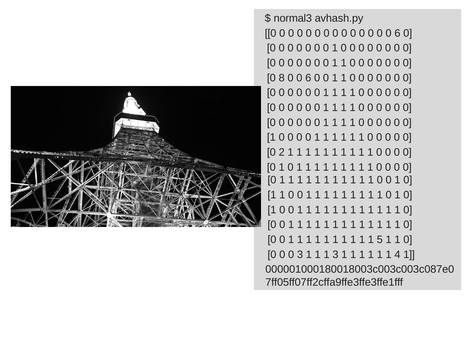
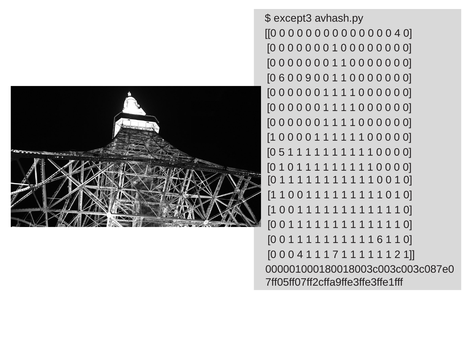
normal3: normal3 -> except3
6 at (397, 33): 6 -> 4
0 8: 8 -> 6
6 at (308, 78): 6 -> 9
2: 2 -> 5
1 5: 5 -> 6
3 at (300, 255): 3 -> 4
1 3: 3 -> 7
4: 4 -> 2
